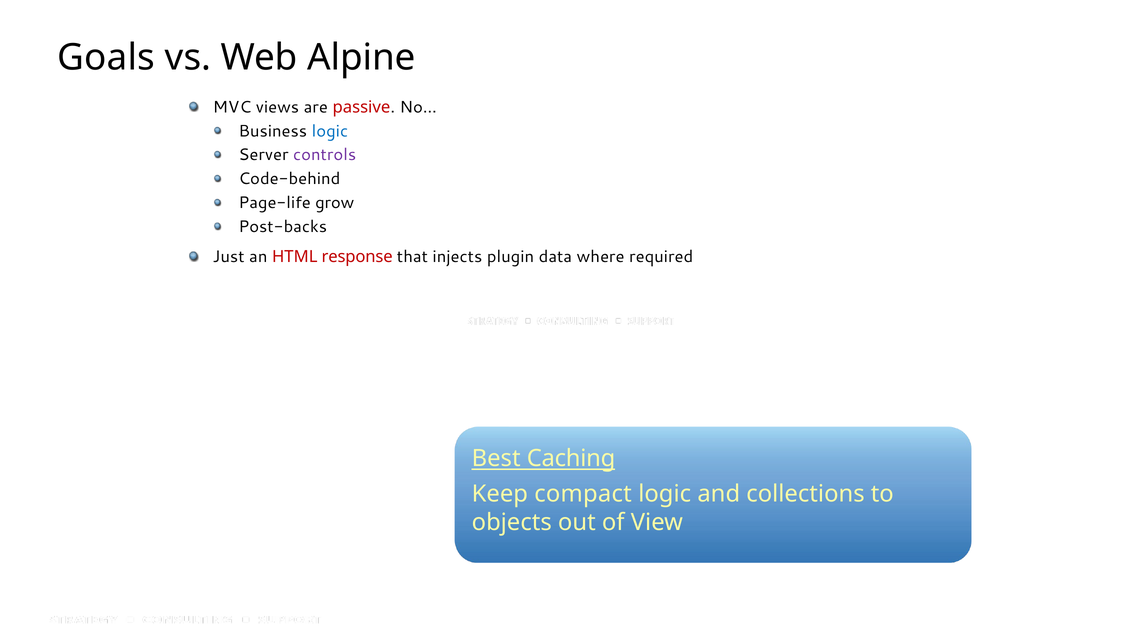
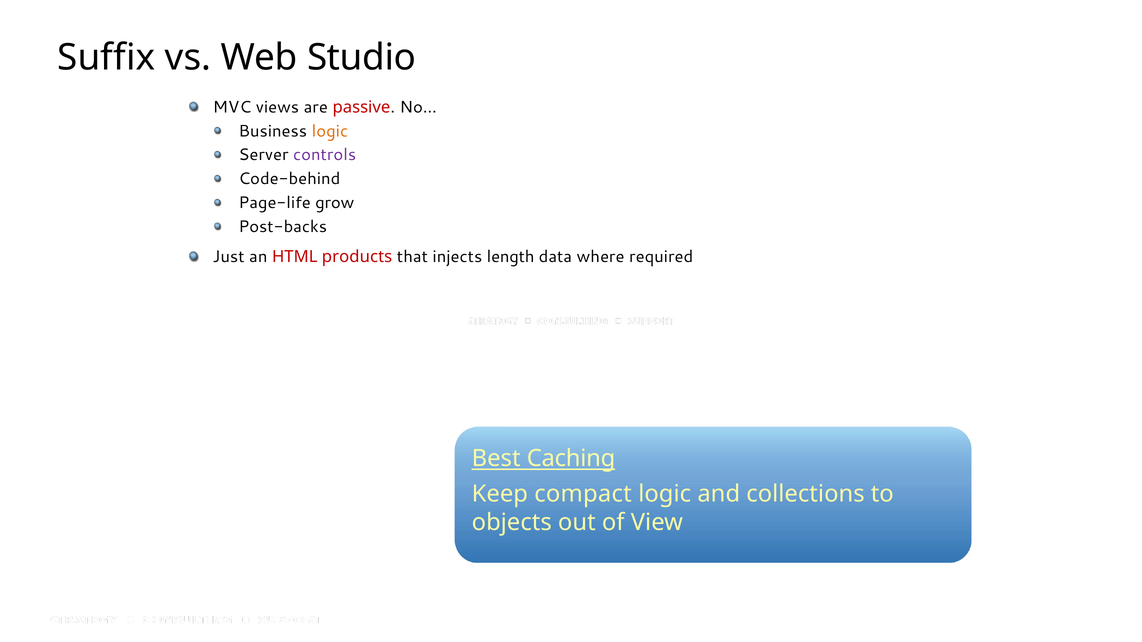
Goals: Goals -> Suffix
Alpine: Alpine -> Studio
logic at (330, 131) colour: blue -> orange
response: response -> products
plugin: plugin -> length
